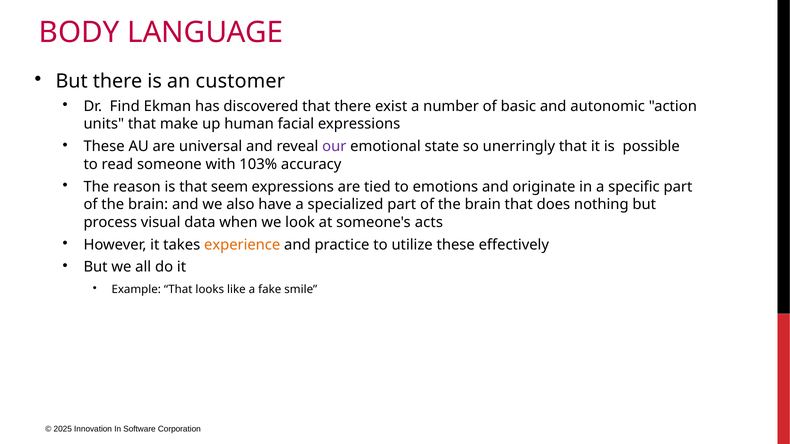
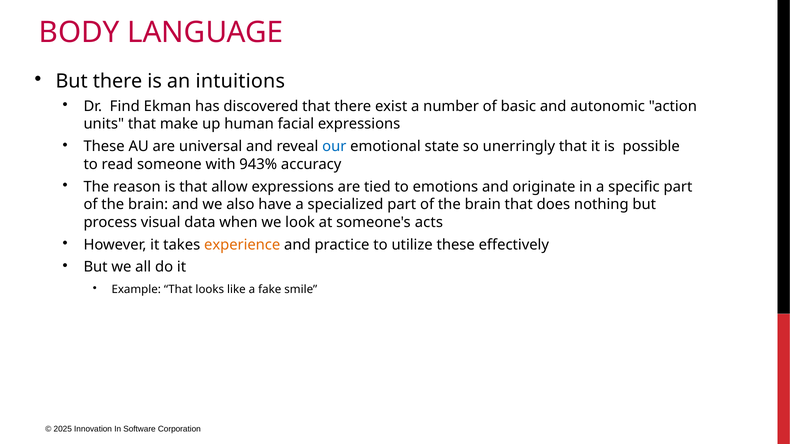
customer: customer -> intuitions
our colour: purple -> blue
103%: 103% -> 943%
seem: seem -> allow
